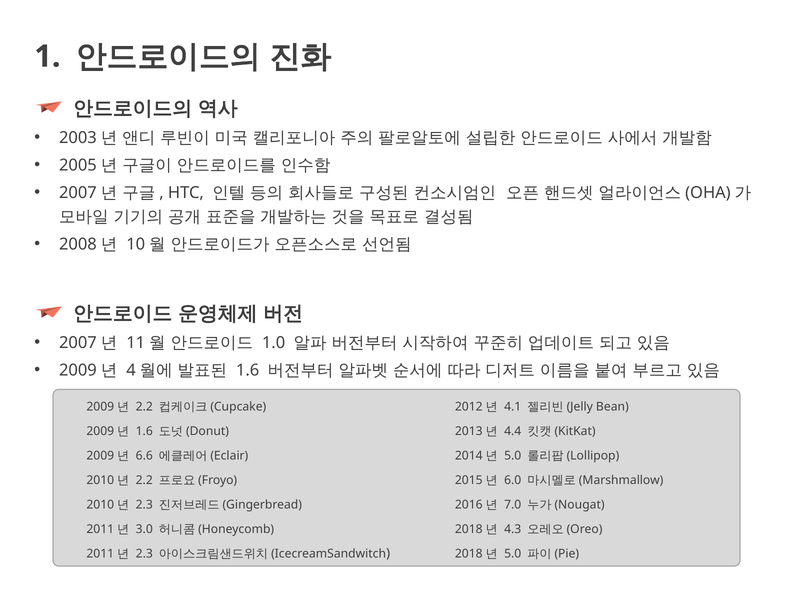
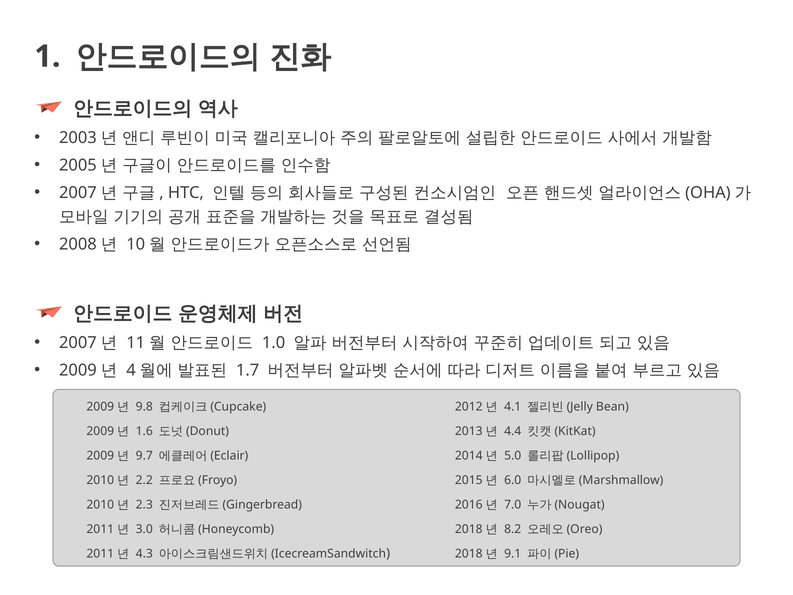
1.6 at (248, 370): 1.6 -> 1.7
2.2 at (144, 407): 2.2 -> 9.8
6.6: 6.6 -> 9.7
4.3: 4.3 -> 8.2
2.3 at (144, 554): 2.3 -> 4.3
5.0 at (513, 554): 5.0 -> 9.1
